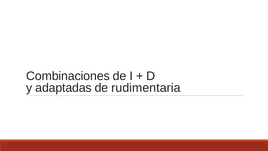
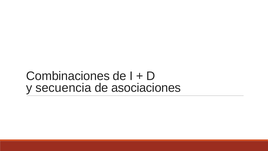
adaptadas: adaptadas -> secuencia
rudimentaria: rudimentaria -> asociaciones
